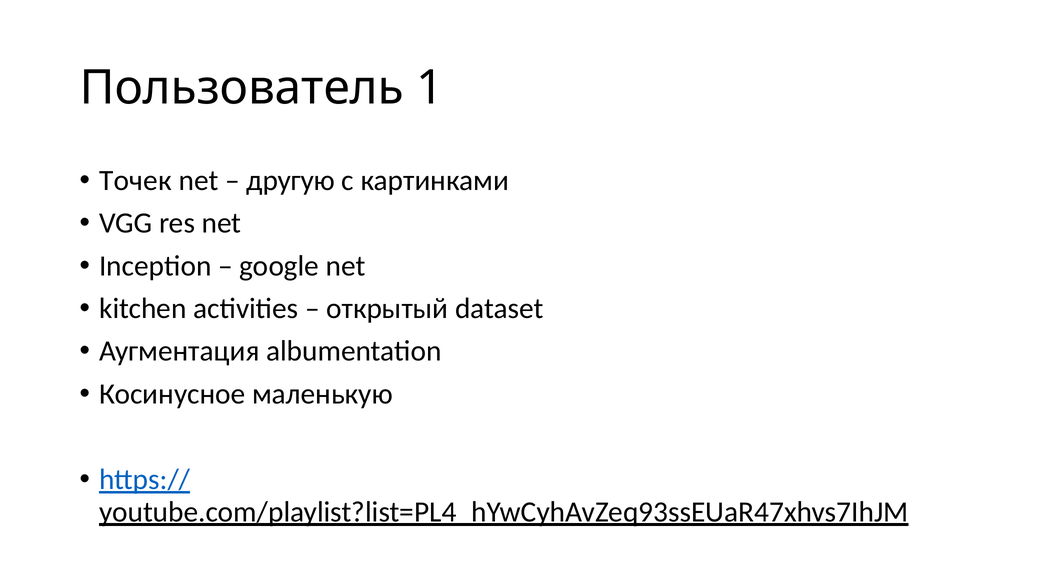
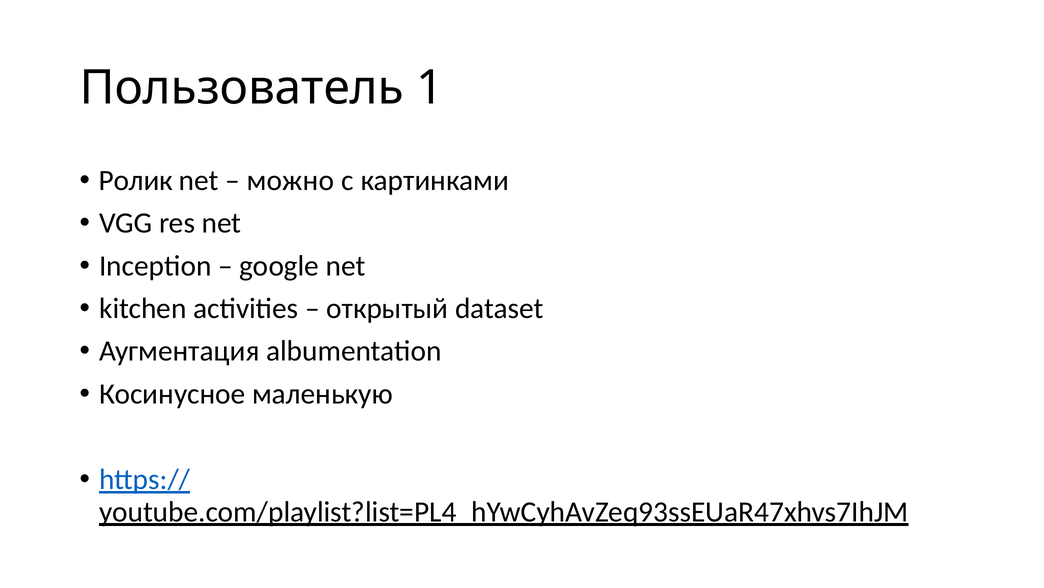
Точек: Точек -> Ролик
другую: другую -> можно
